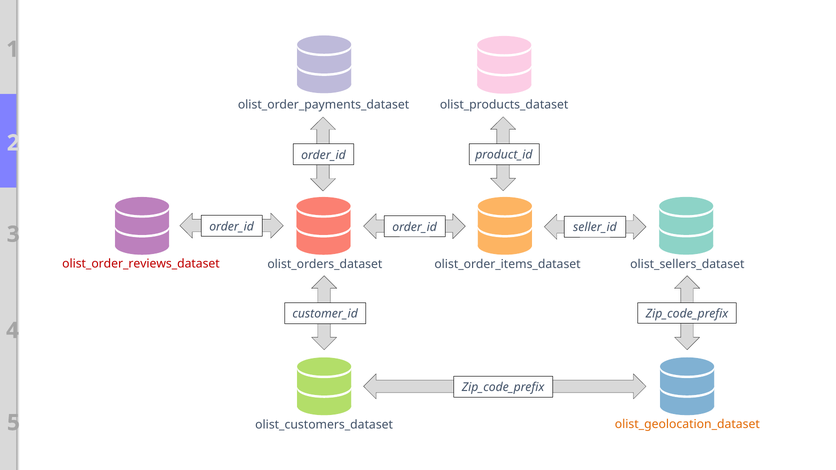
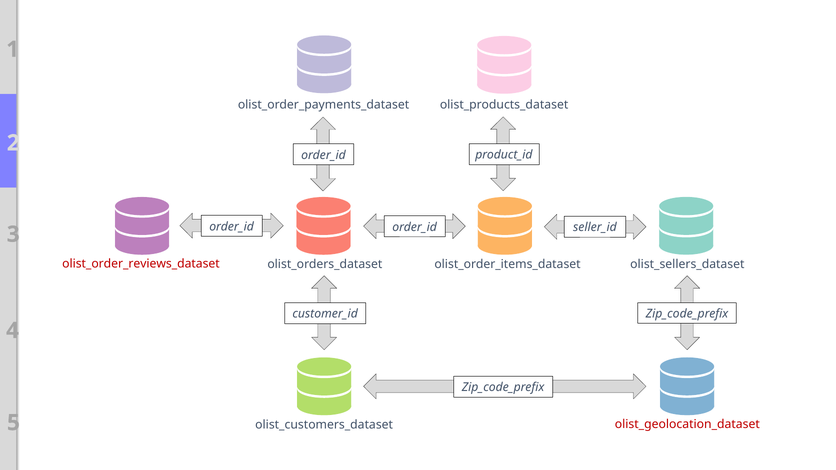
olist_geolocation_dataset colour: orange -> red
